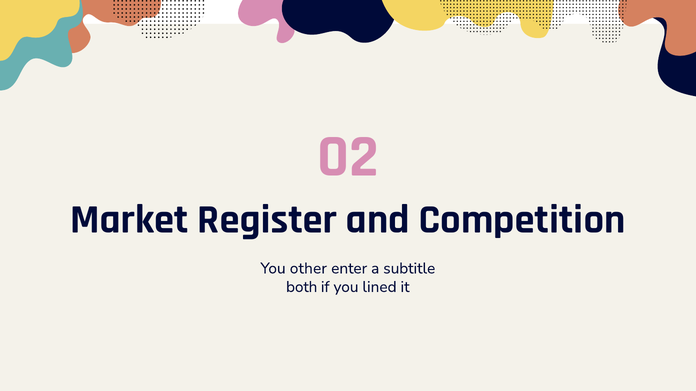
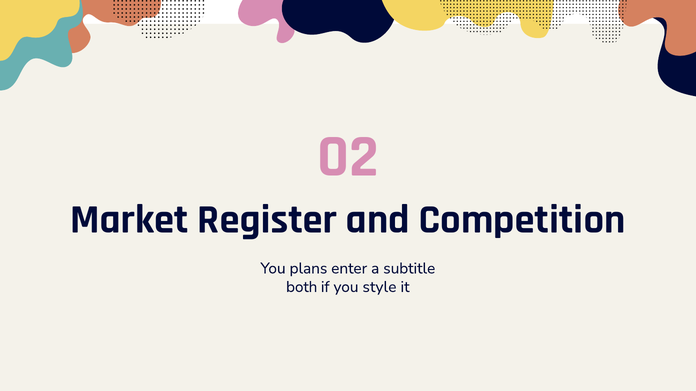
other: other -> plans
lined: lined -> style
